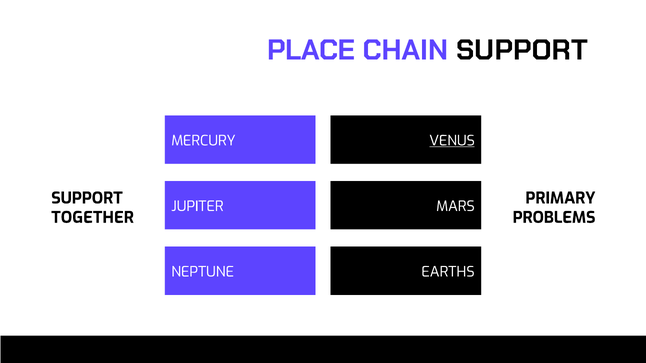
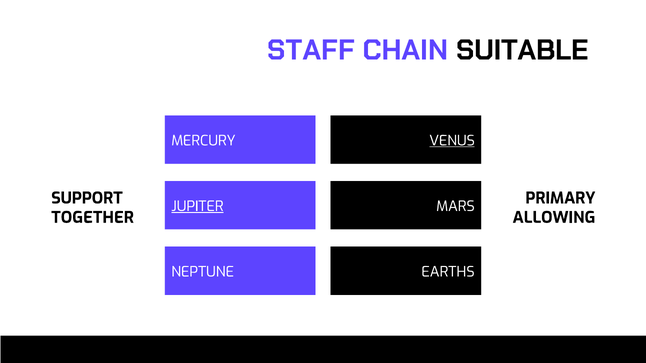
PLACE: PLACE -> STAFF
CHAIN SUPPORT: SUPPORT -> SUITABLE
JUPITER underline: none -> present
PROBLEMS: PROBLEMS -> ALLOWING
